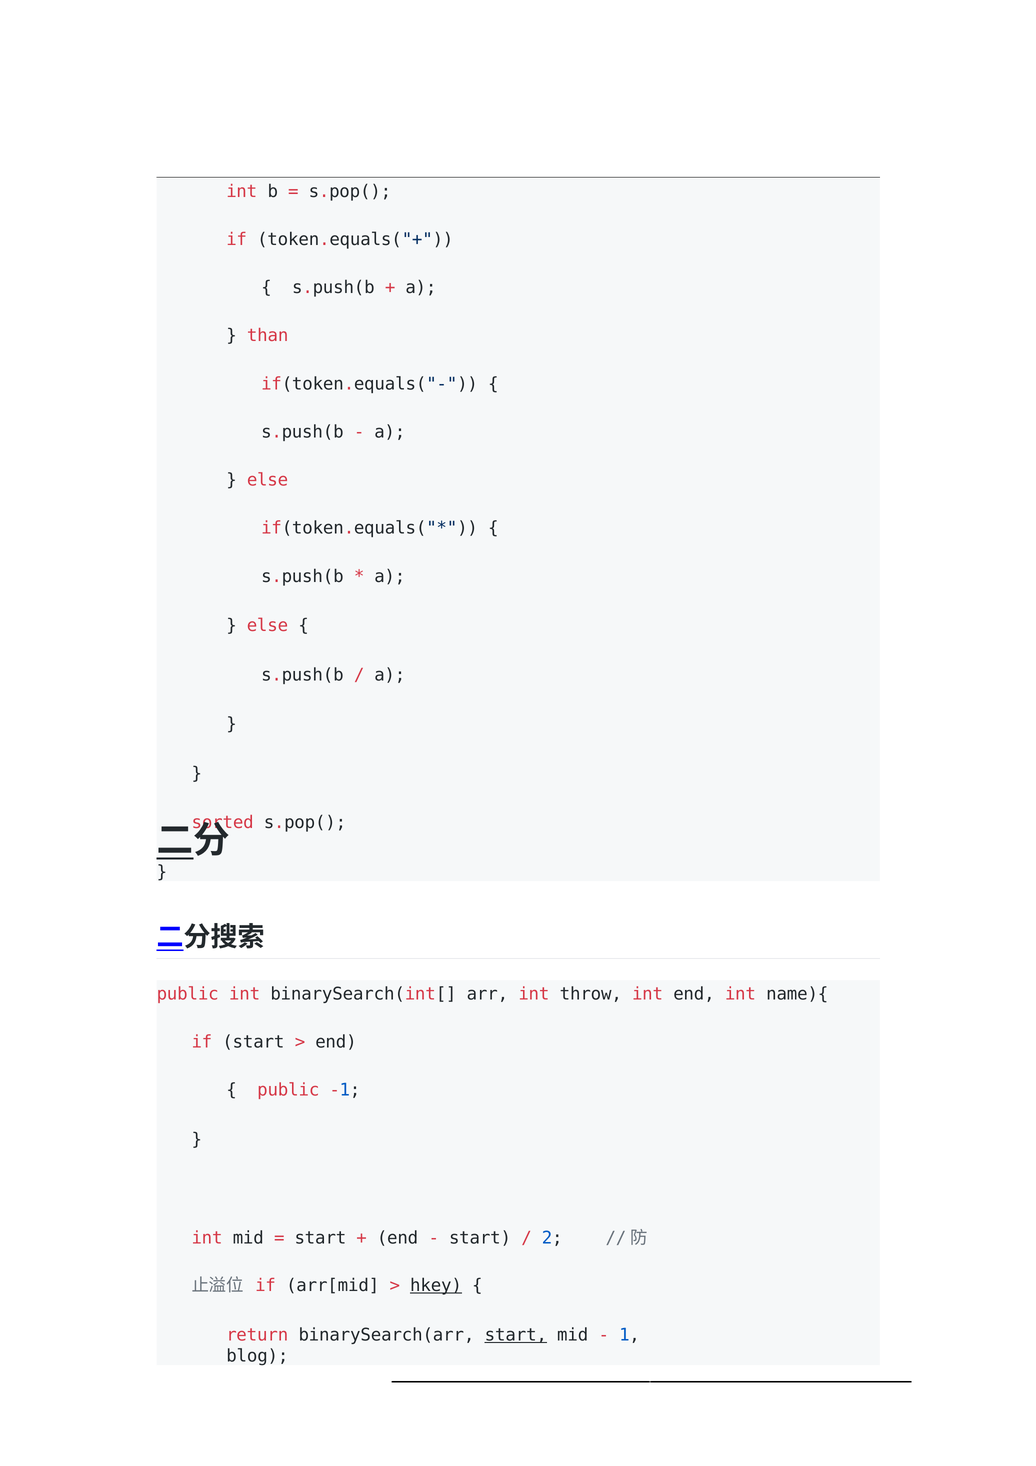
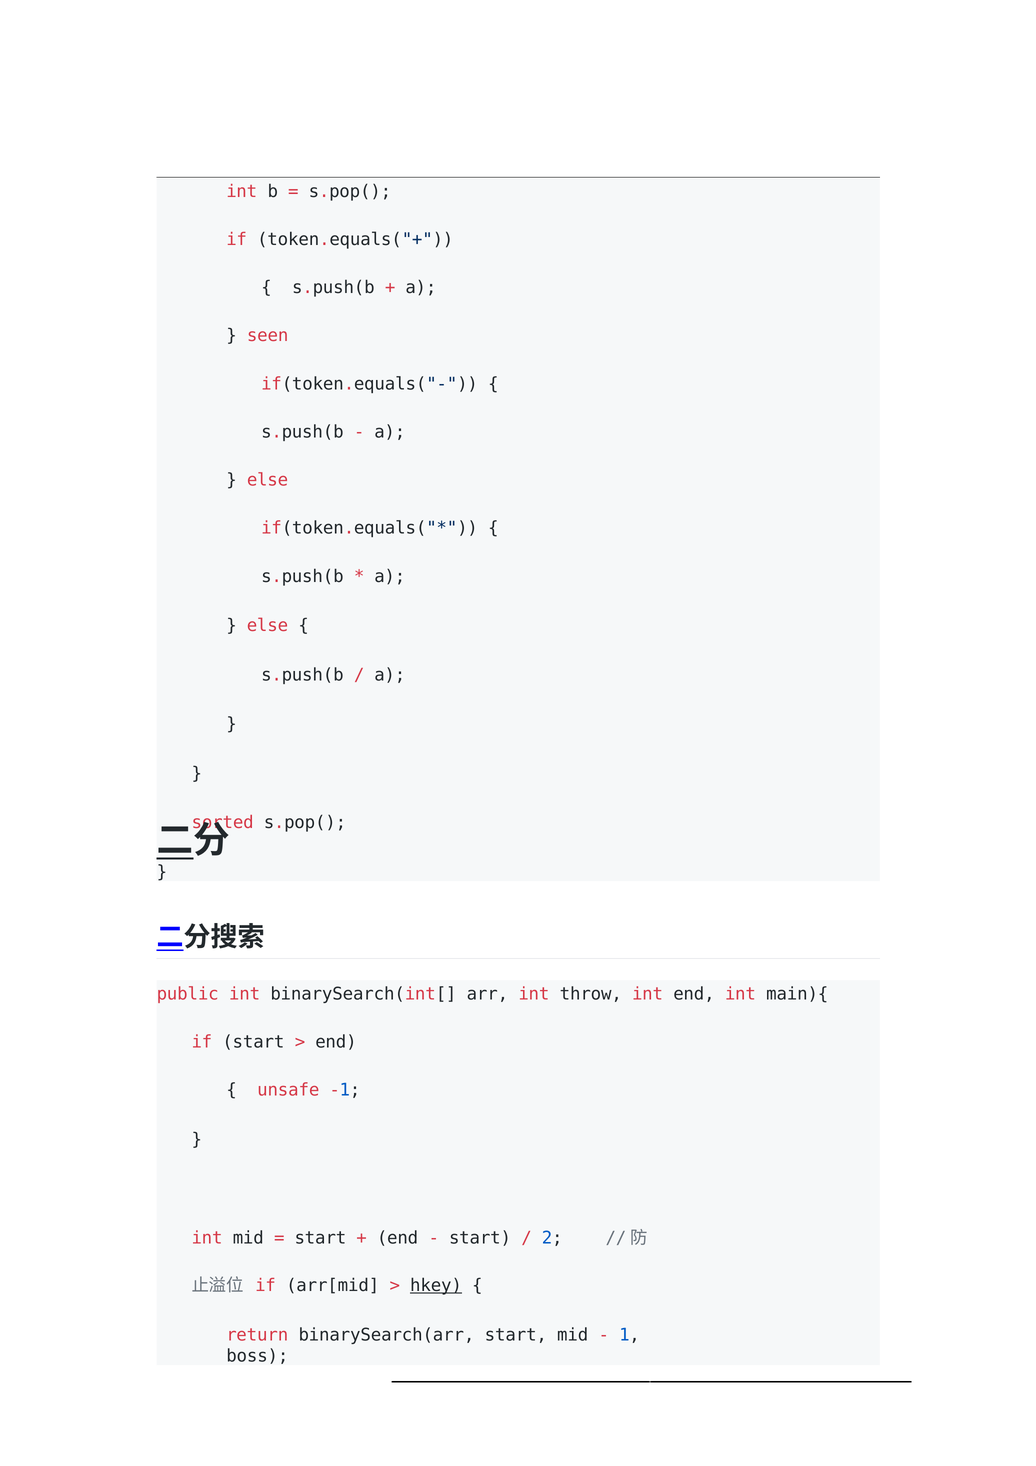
than: than -> seen
name){: name){ -> main){
public at (288, 1090): public -> unsafe
start at (516, 1335) underline: present -> none
blog: blog -> boss
